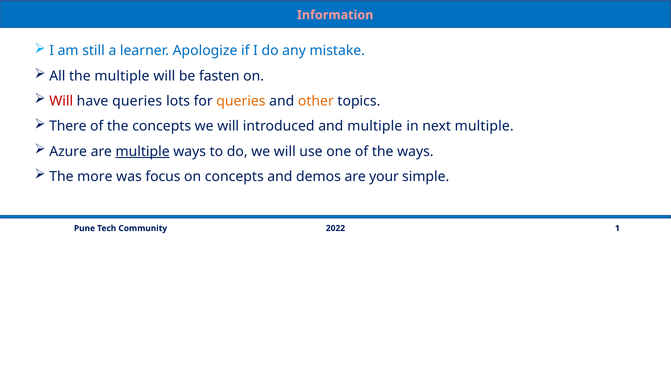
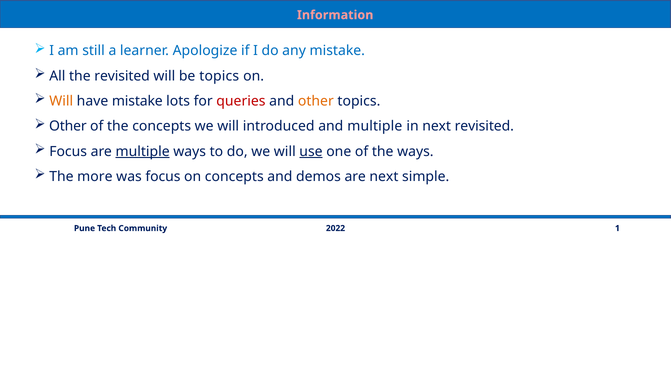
the multiple: multiple -> revisited
be fasten: fasten -> topics
Will at (61, 101) colour: red -> orange
have queries: queries -> mistake
queries at (241, 101) colour: orange -> red
There at (68, 126): There -> Other
next multiple: multiple -> revisited
Azure at (68, 152): Azure -> Focus
use underline: none -> present
are your: your -> next
